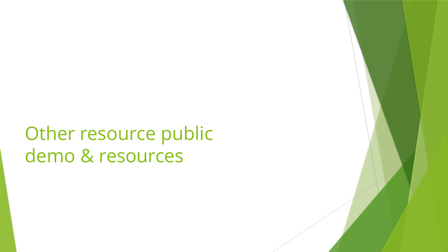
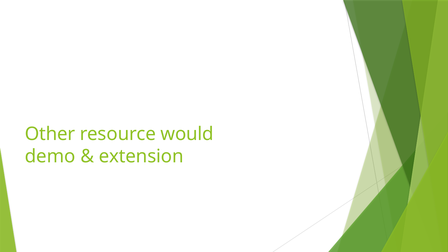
public: public -> would
resources: resources -> extension
